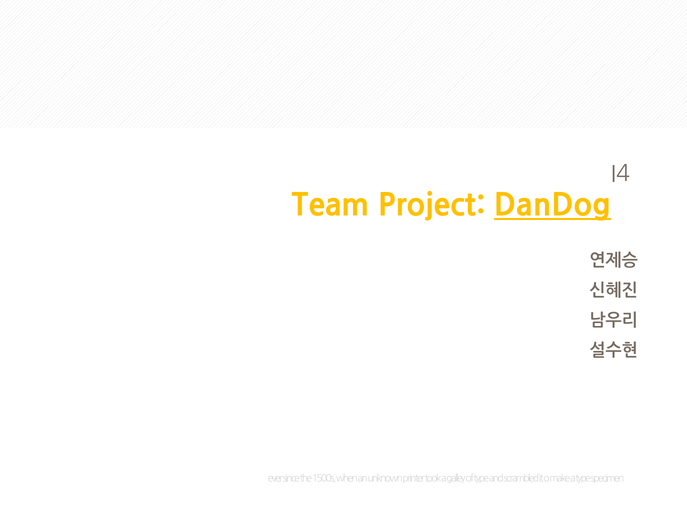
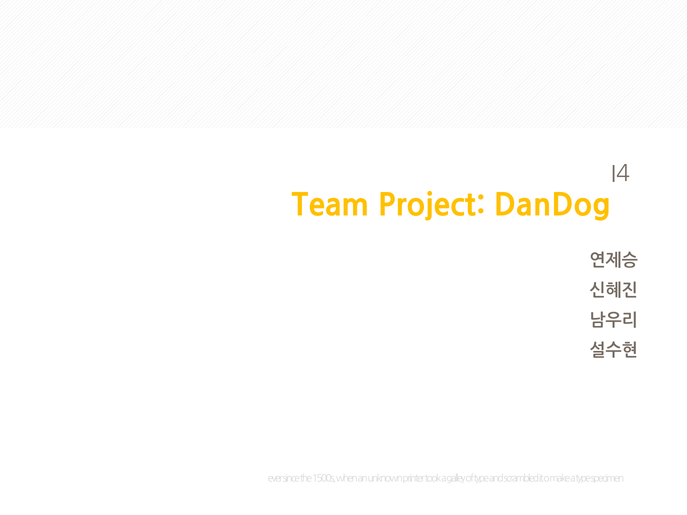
DanDog underline: present -> none
